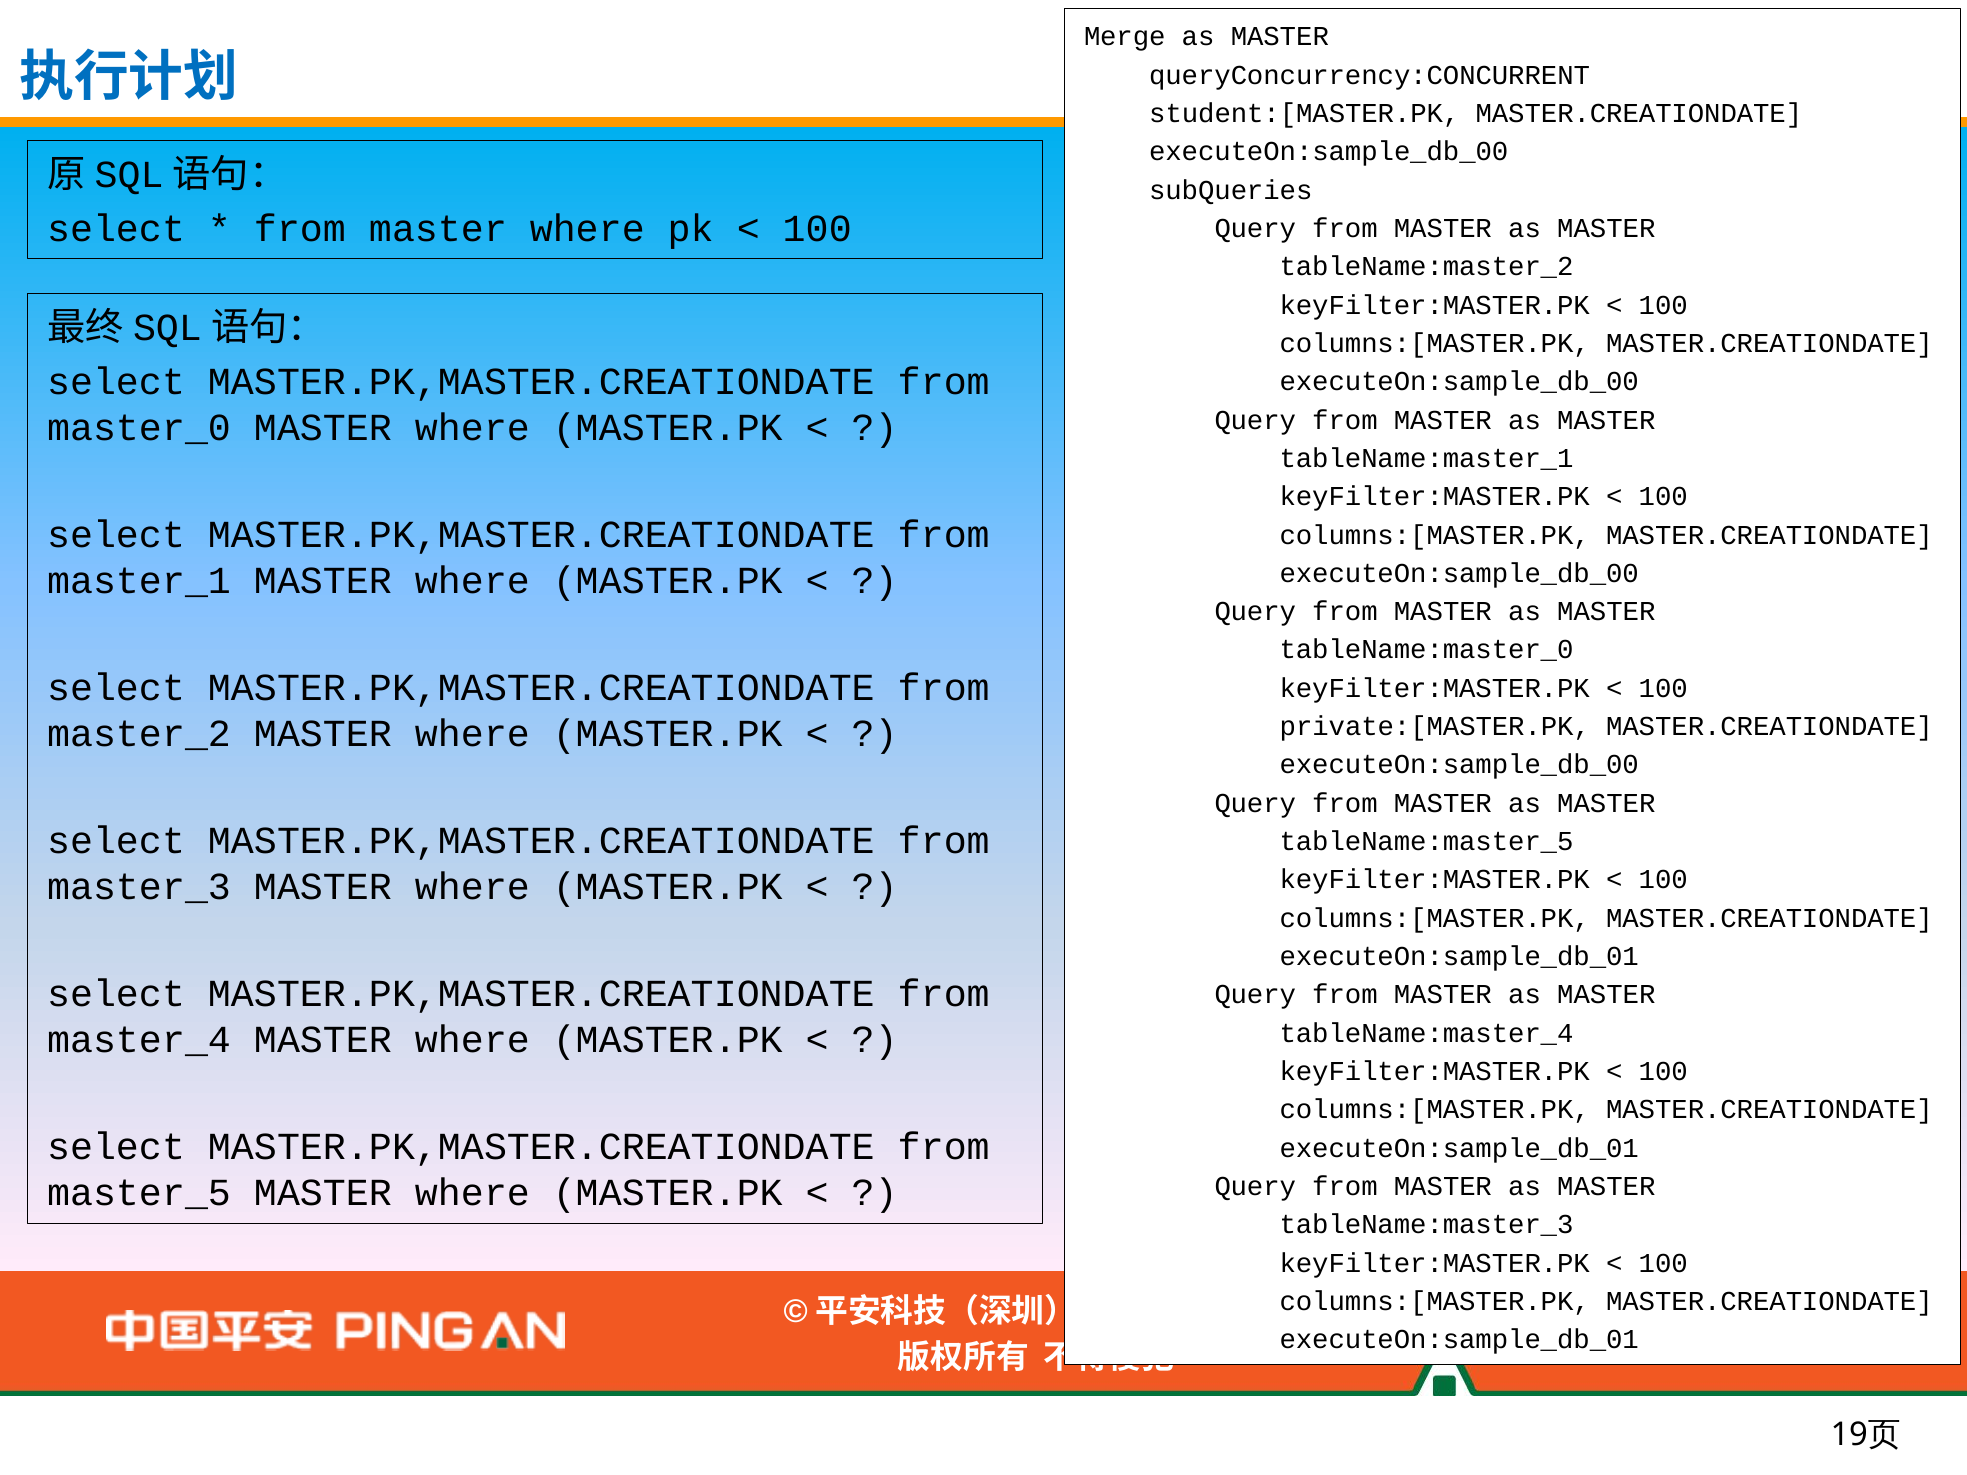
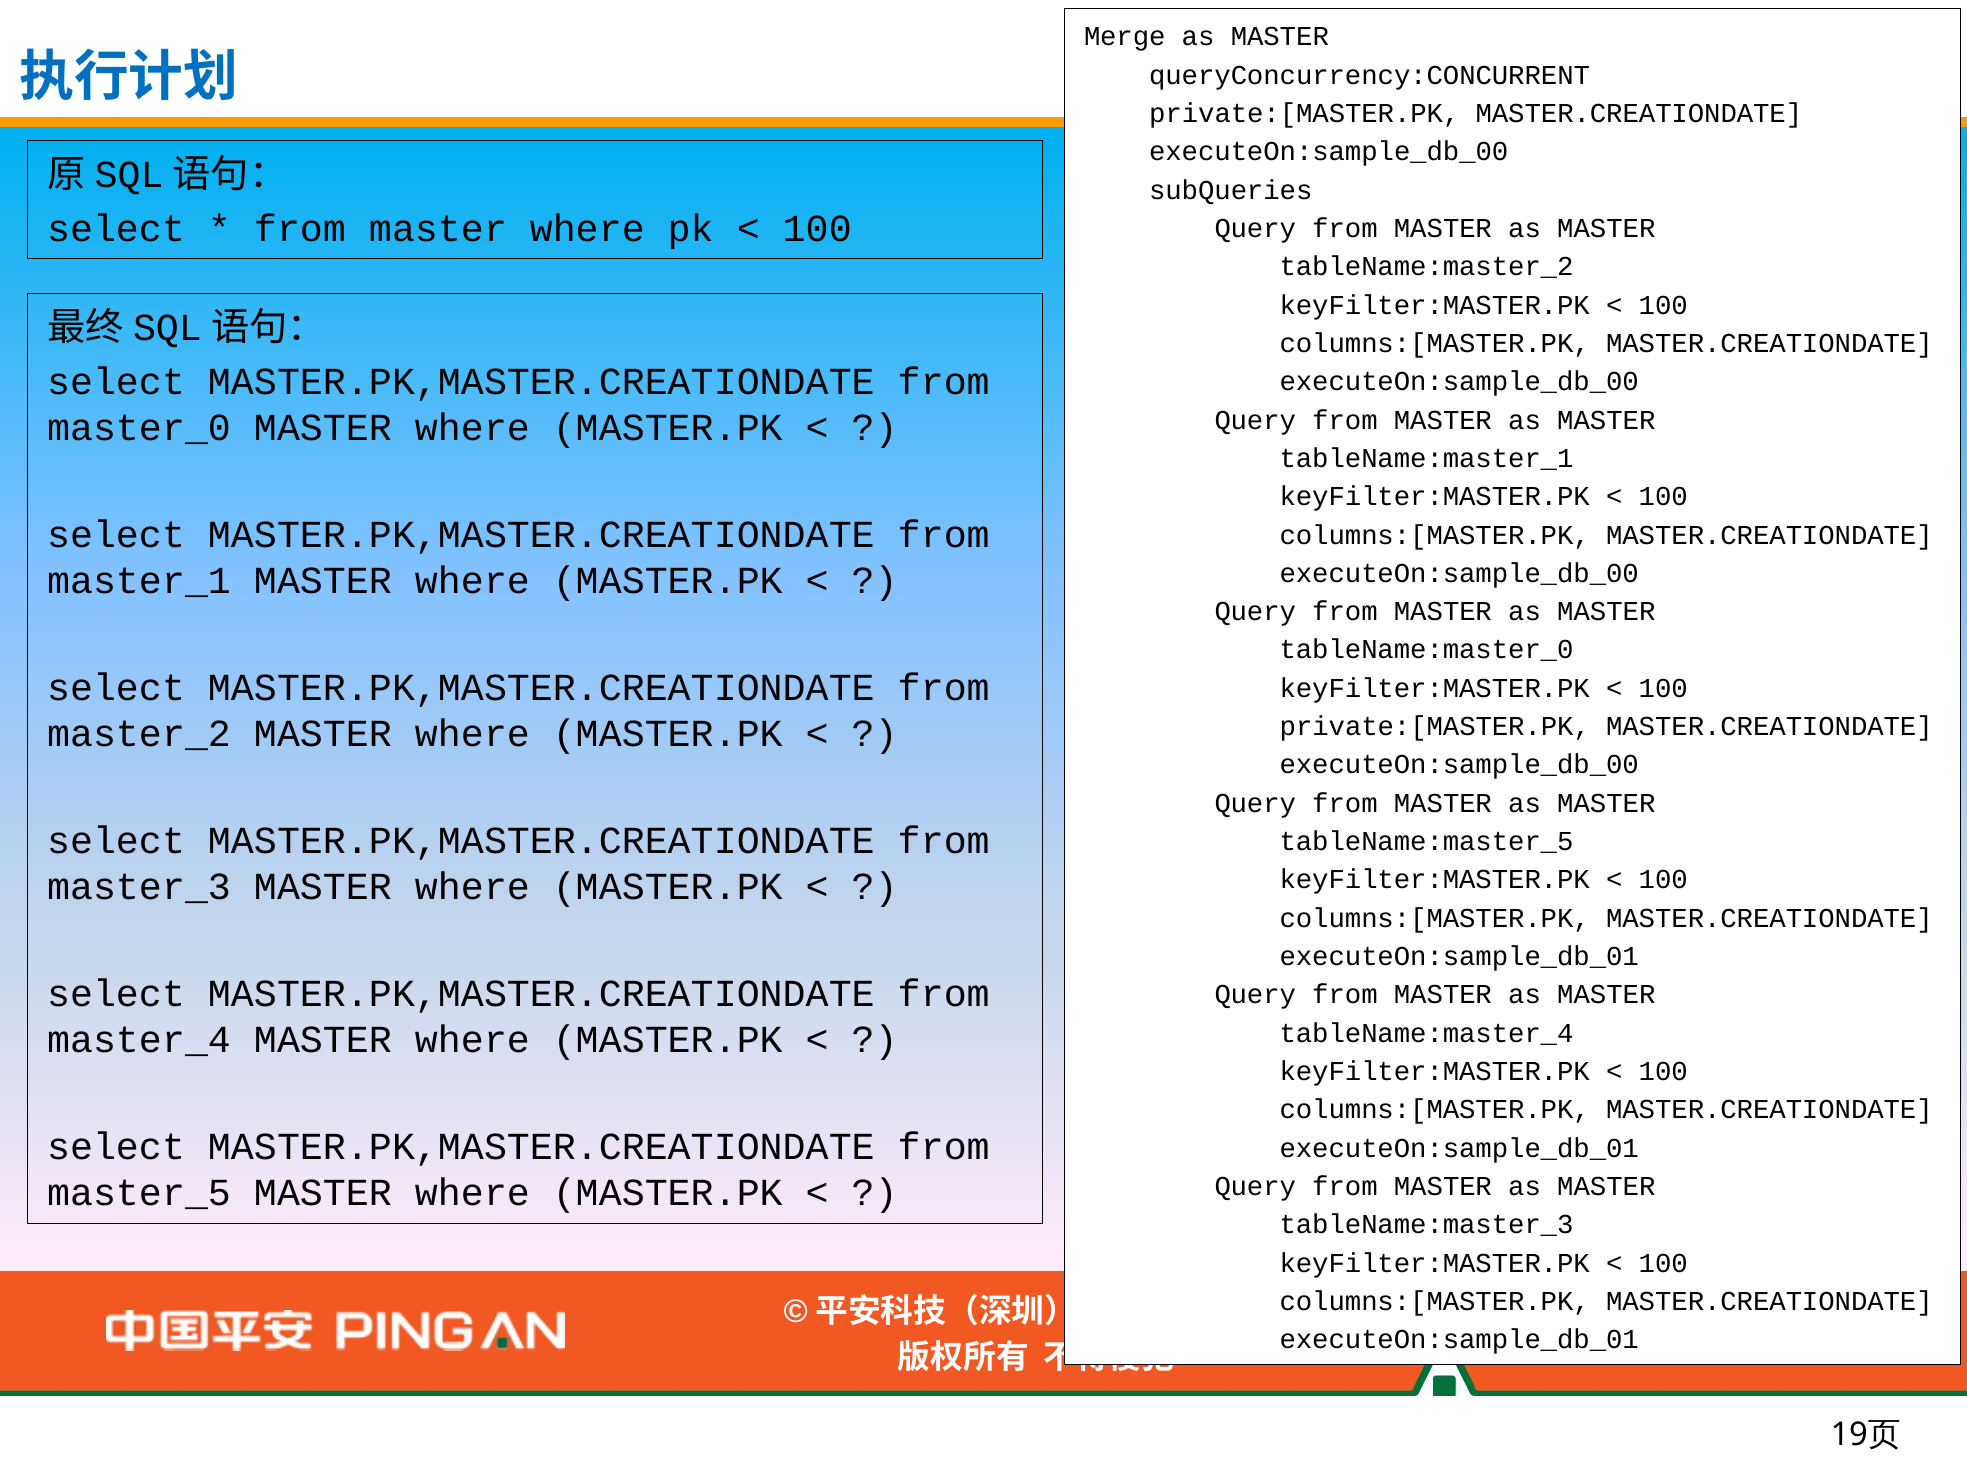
student:[MASTER.PK at (1304, 113): student:[MASTER.PK -> private:[MASTER.PK
